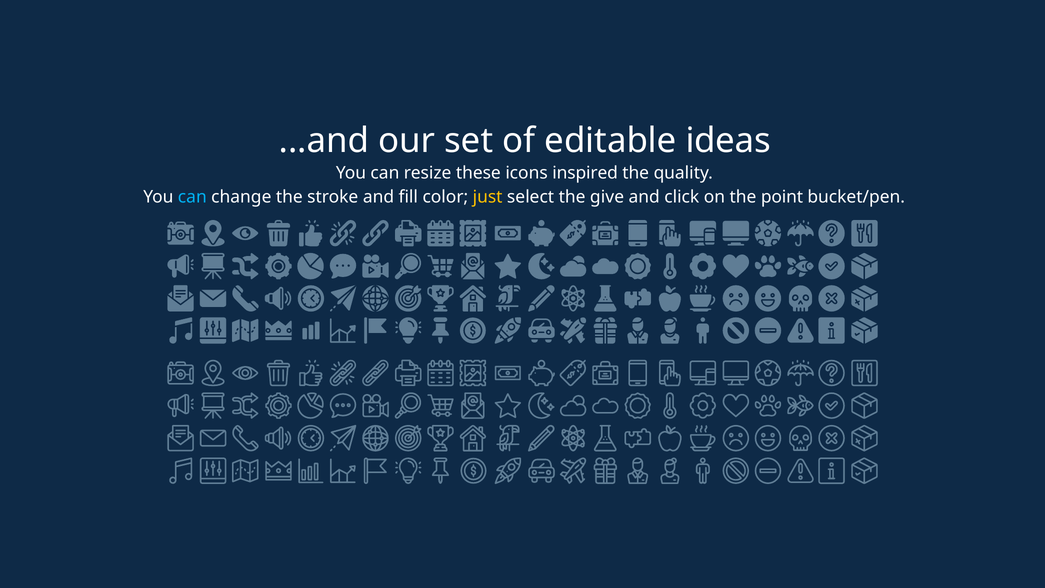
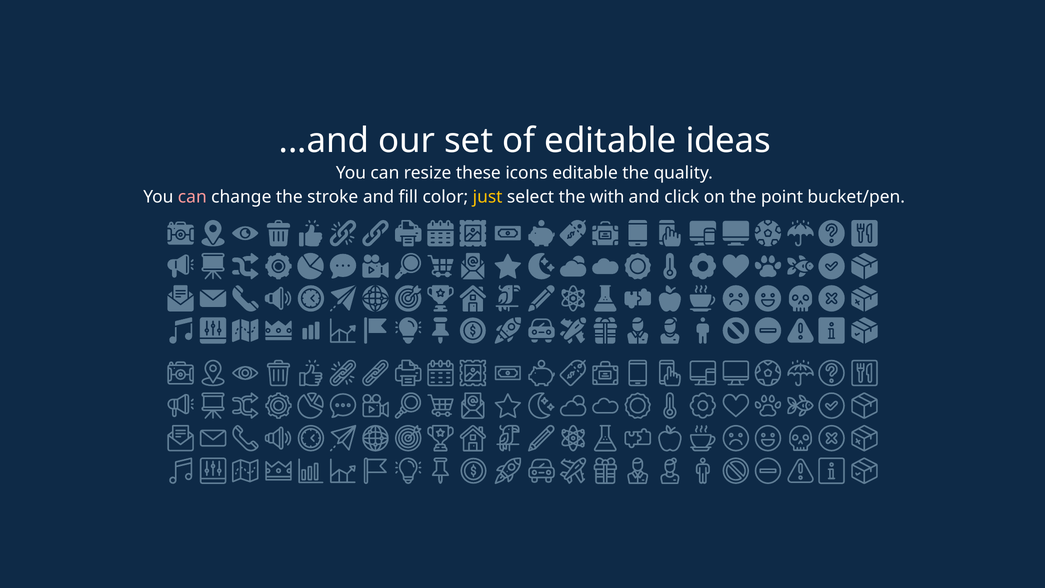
icons inspired: inspired -> editable
can at (192, 197) colour: light blue -> pink
give: give -> with
